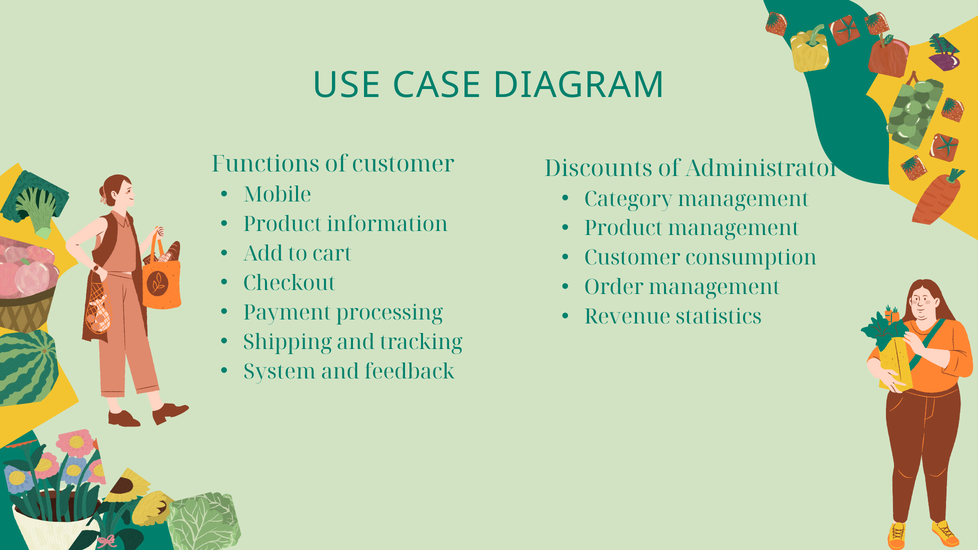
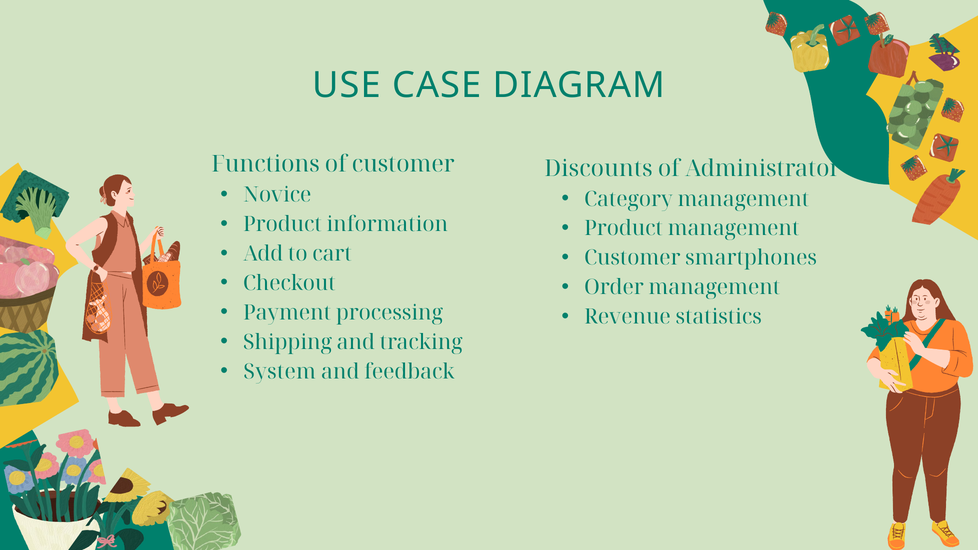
Mobile: Mobile -> Novice
consumption: consumption -> smartphones
